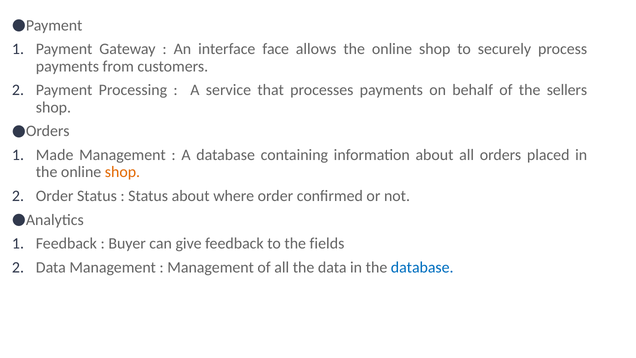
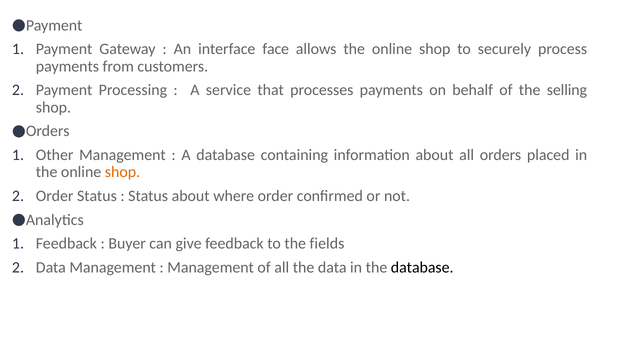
sellers: sellers -> selling
Made: Made -> Other
database at (422, 267) colour: blue -> black
